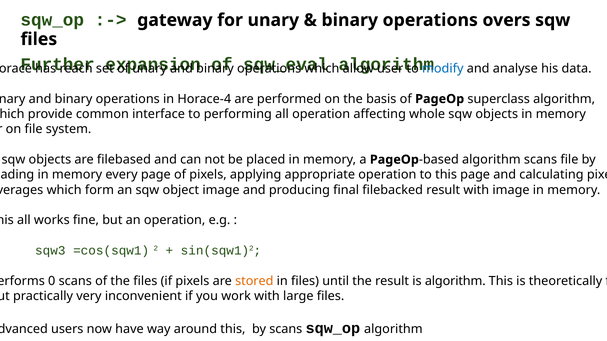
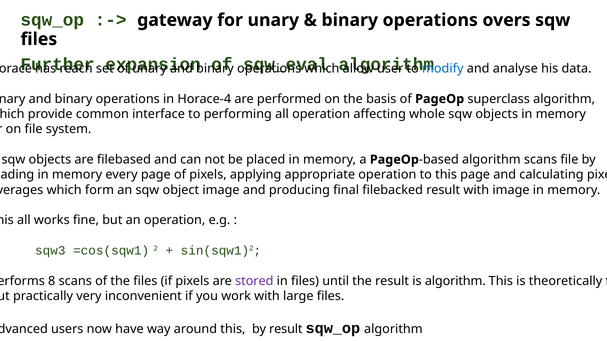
0: 0 -> 8
stored colour: orange -> purple
by scans: scans -> result
